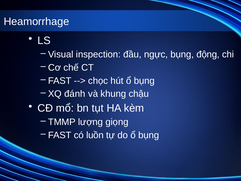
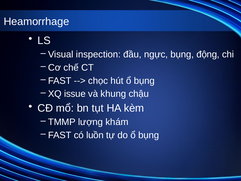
đánh: đánh -> issue
giọng: giọng -> khám
